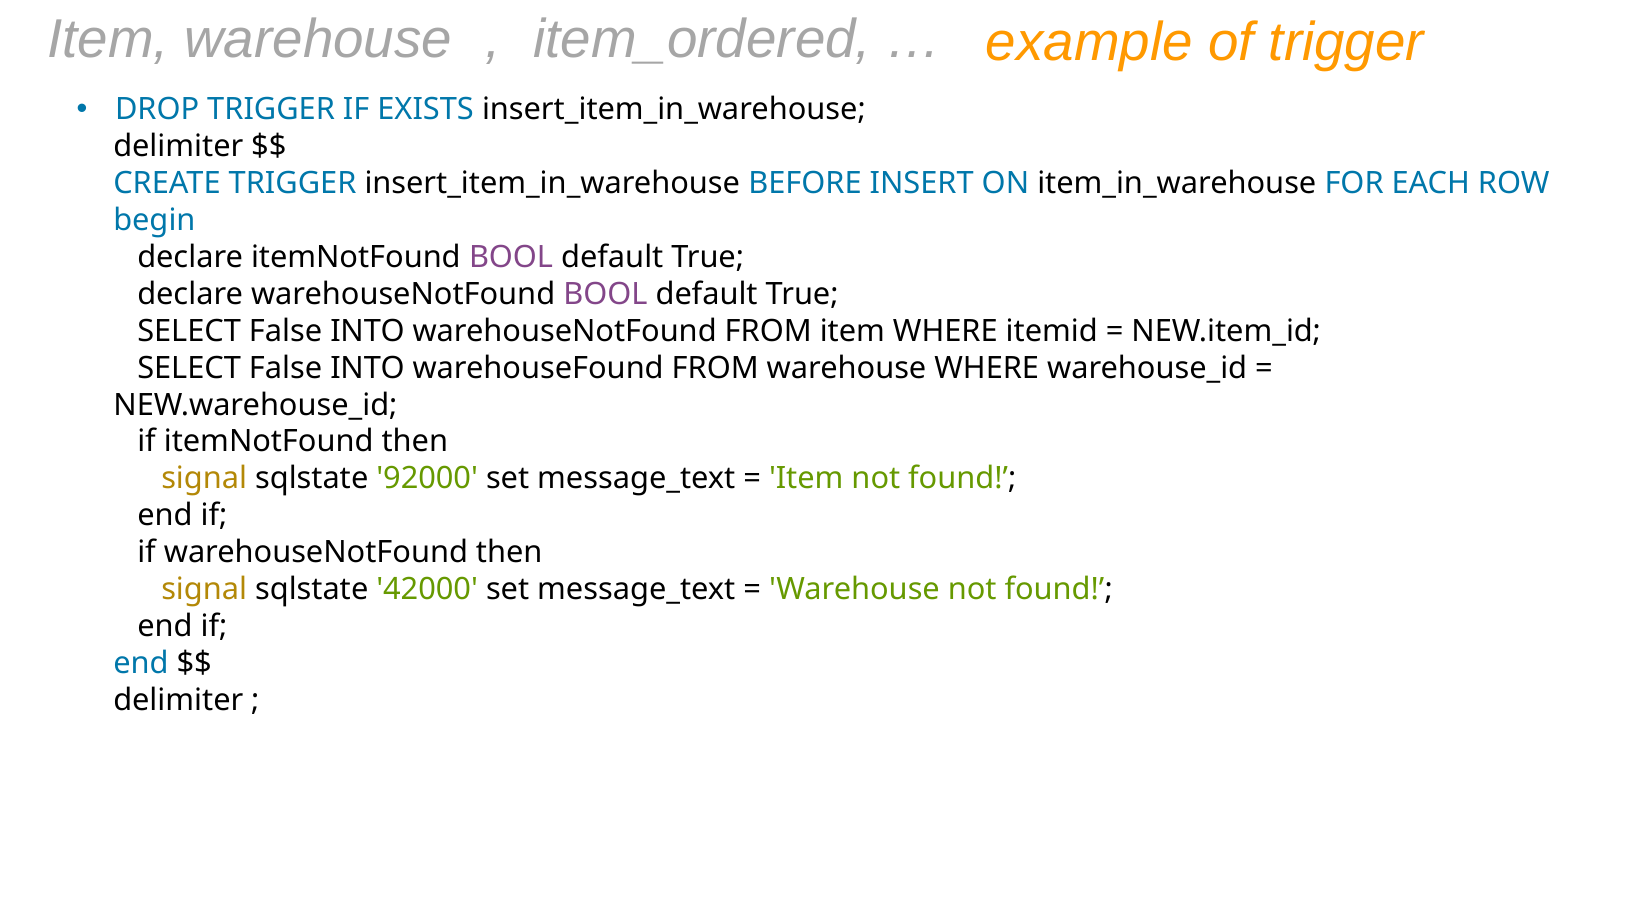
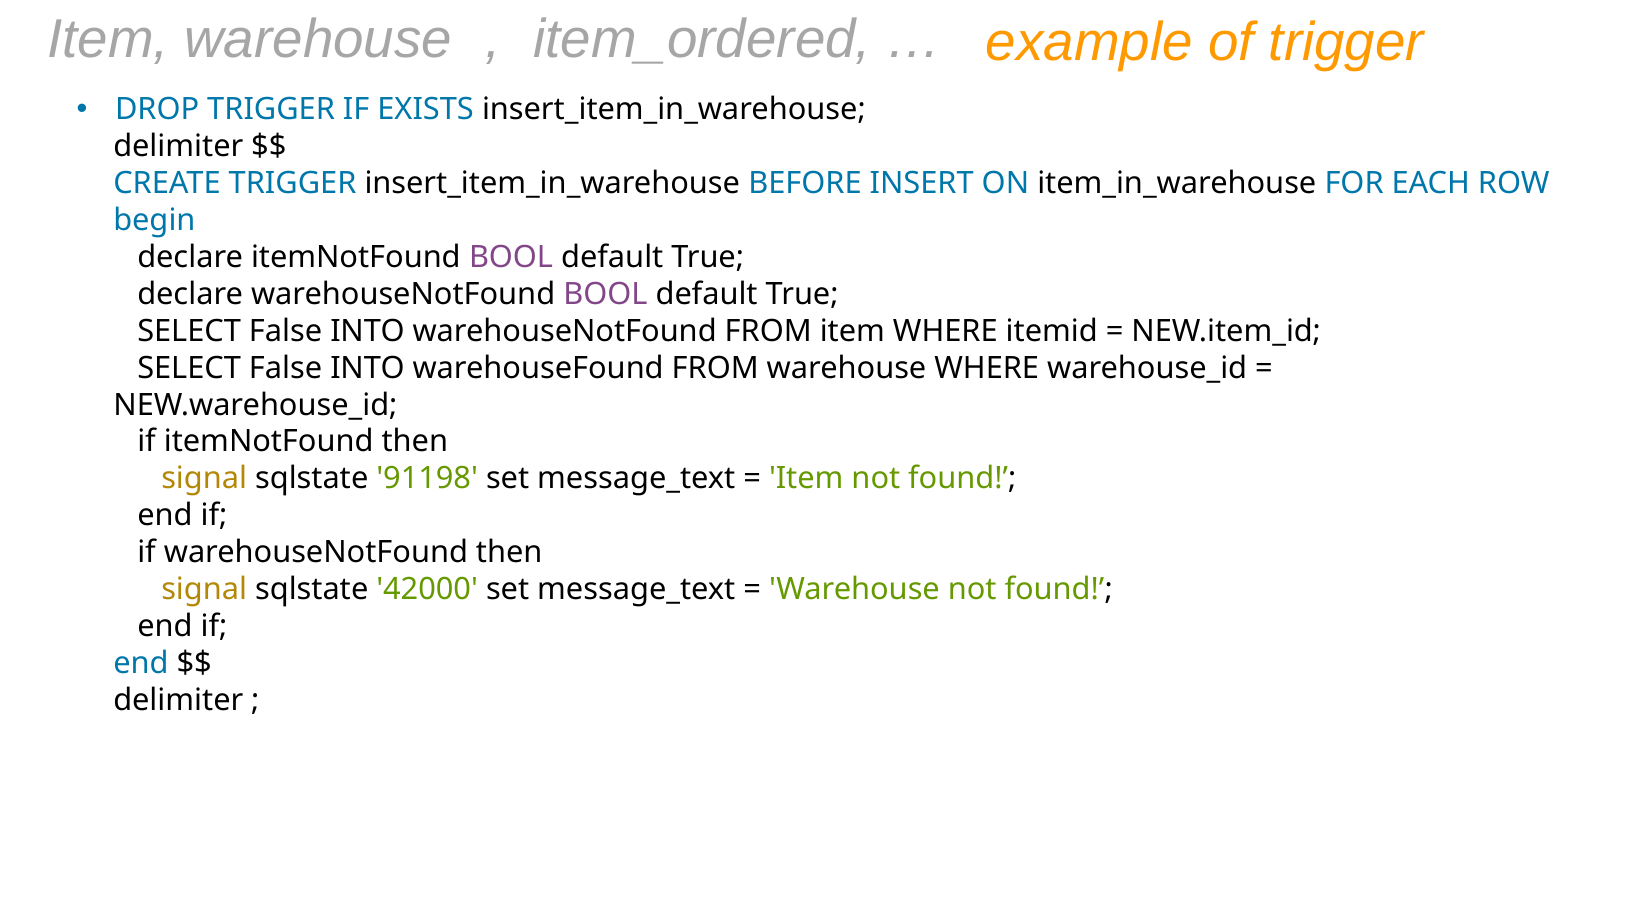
92000: 92000 -> 91198
